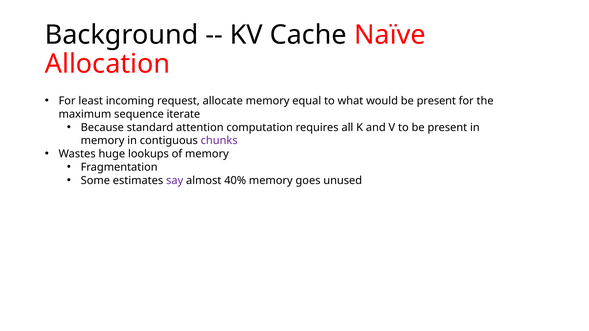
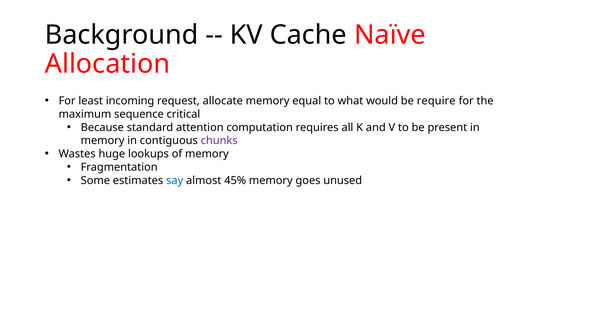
would be present: present -> require
iterate: iterate -> critical
say colour: purple -> blue
40%: 40% -> 45%
